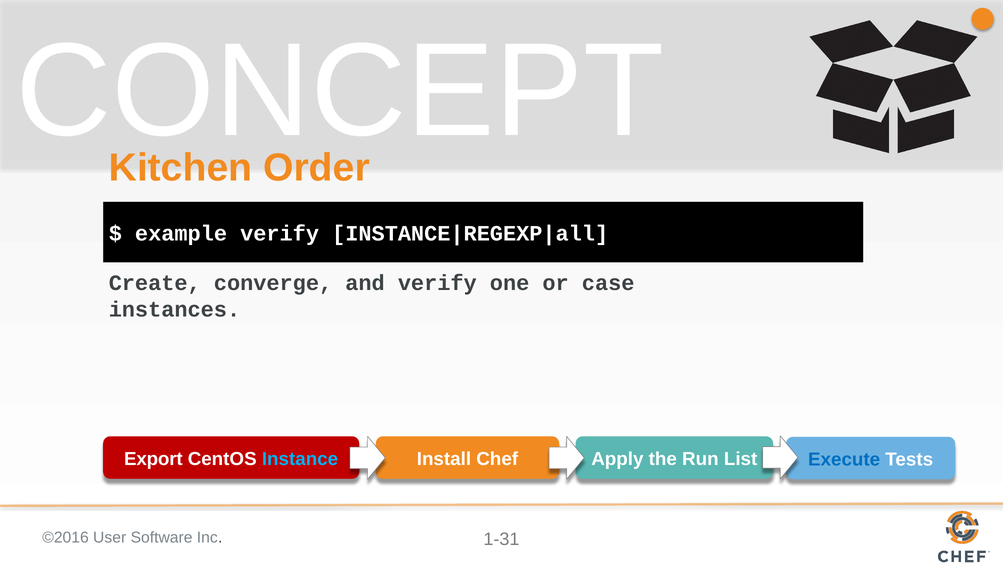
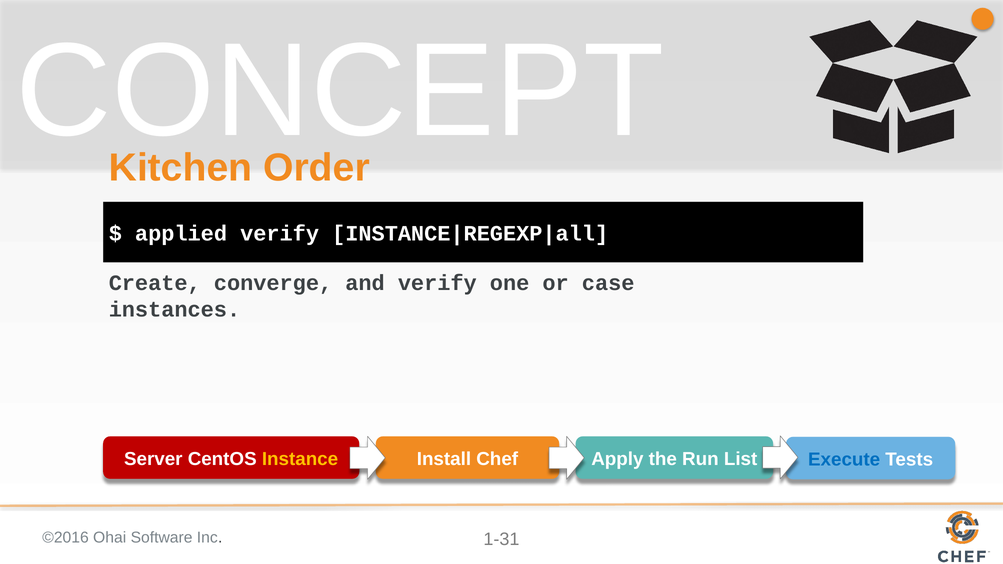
example: example -> applied
Export: Export -> Server
Instance colour: light blue -> yellow
User: User -> Ohai
